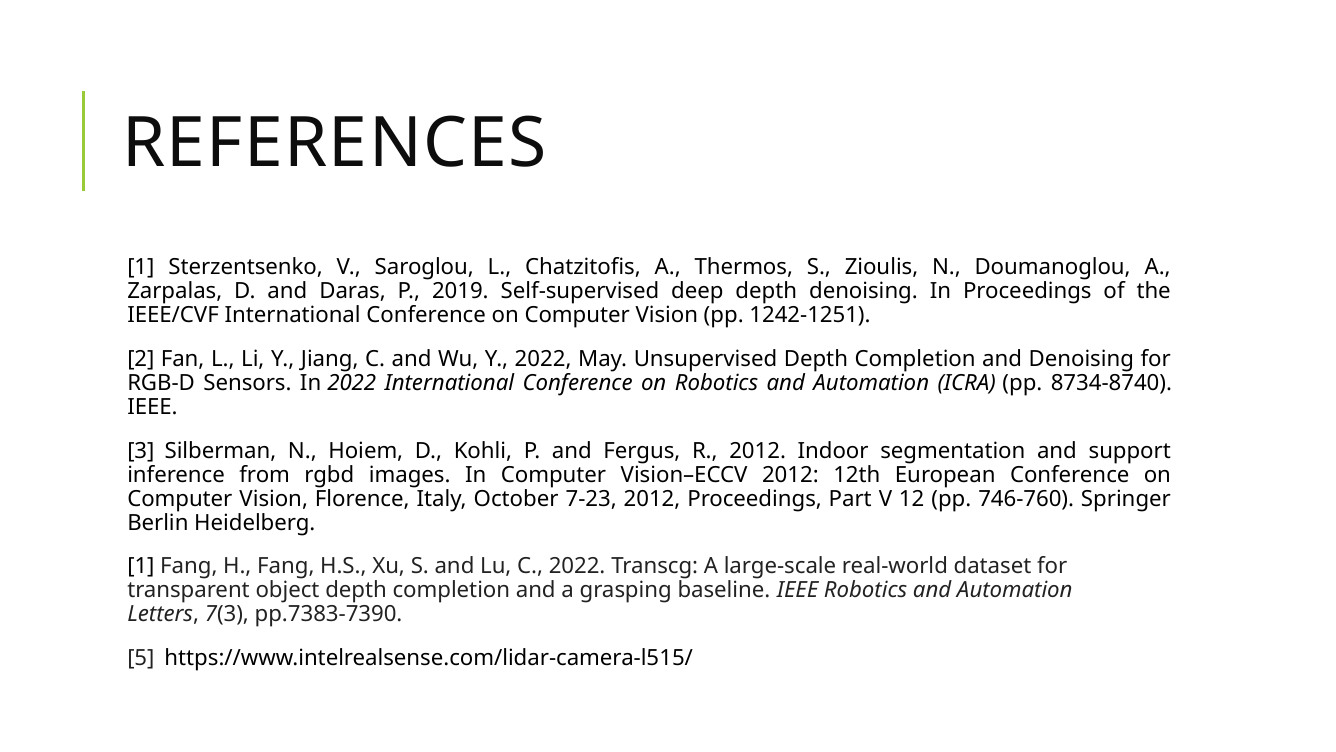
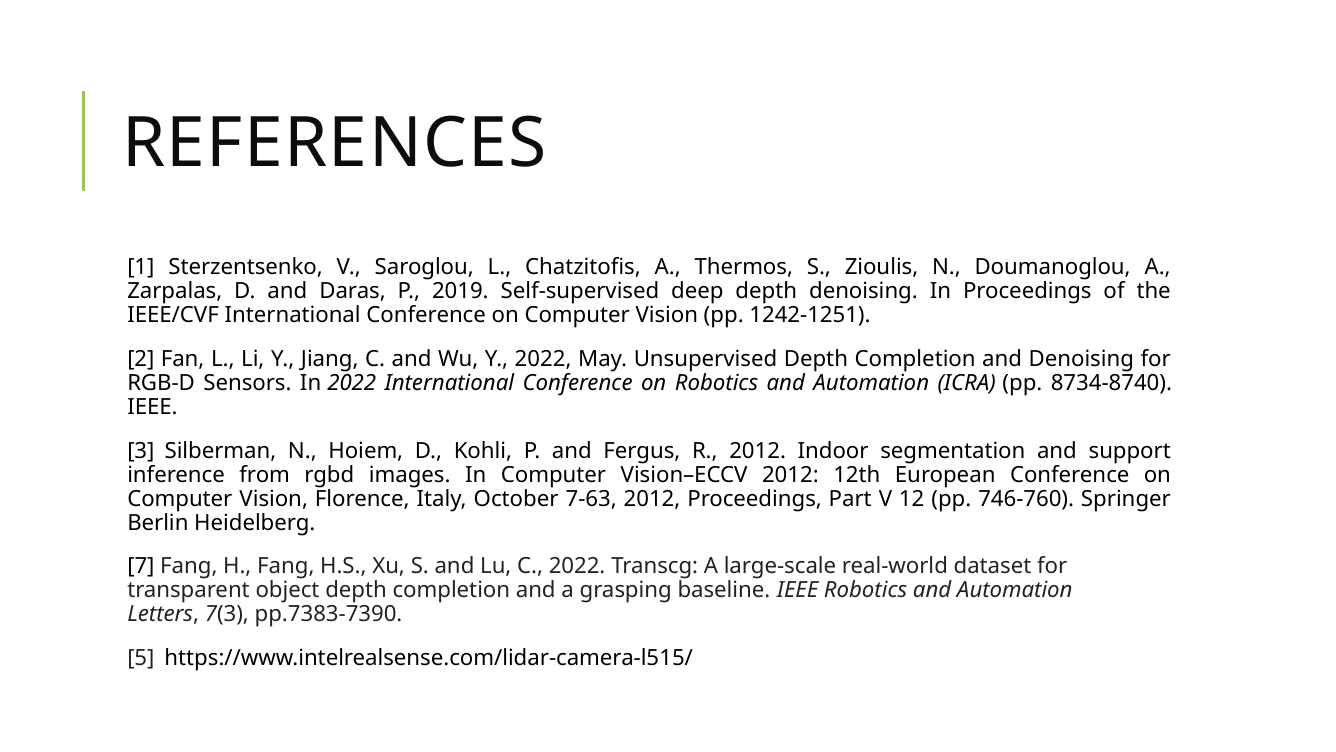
7-23: 7-23 -> 7-63
1 at (141, 566): 1 -> 7
